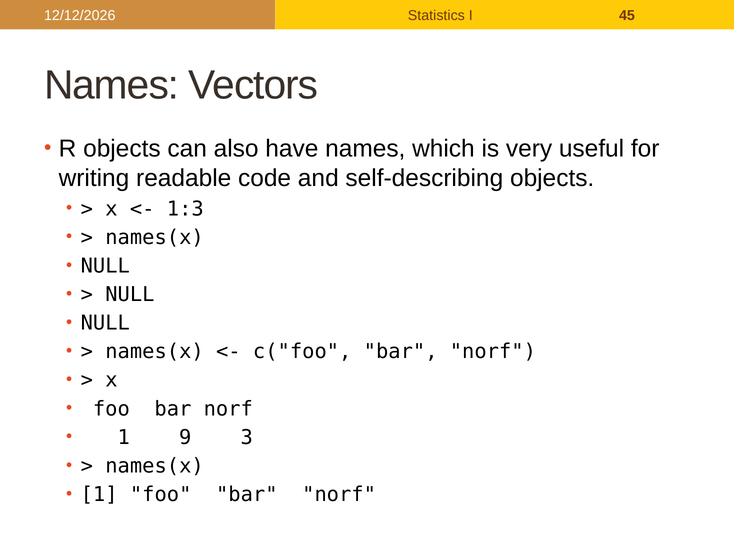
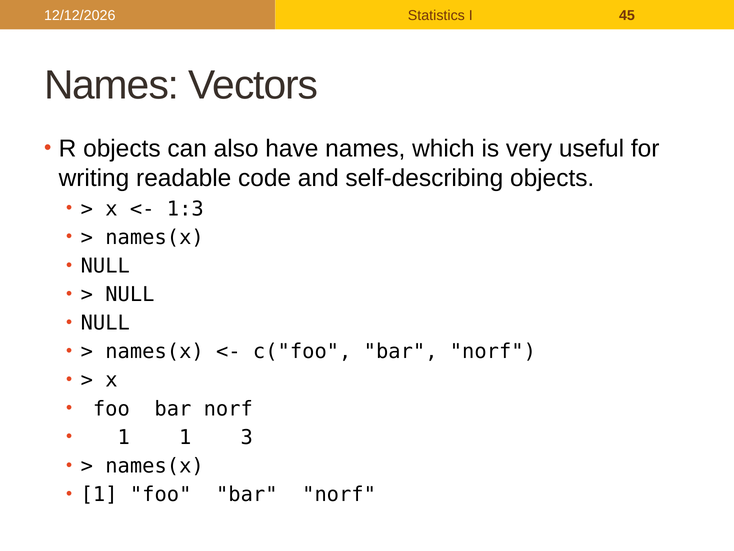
1 9: 9 -> 1
